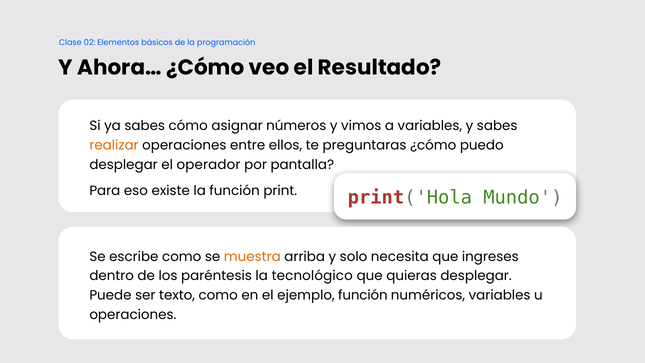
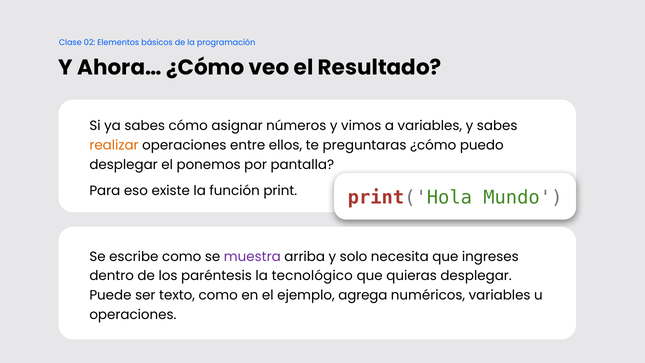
operador: operador -> ponemos
muestra colour: orange -> purple
ejemplo función: función -> agrega
